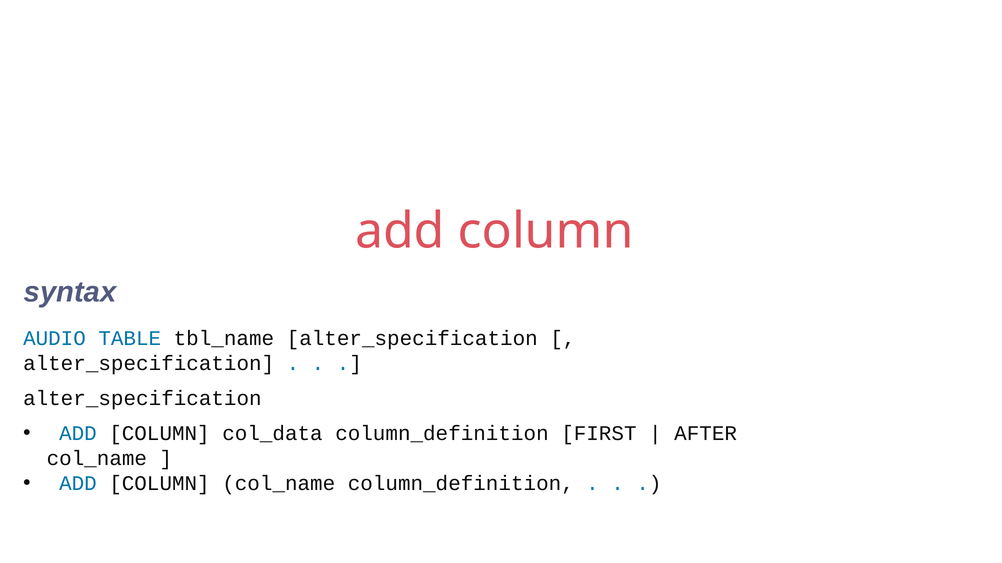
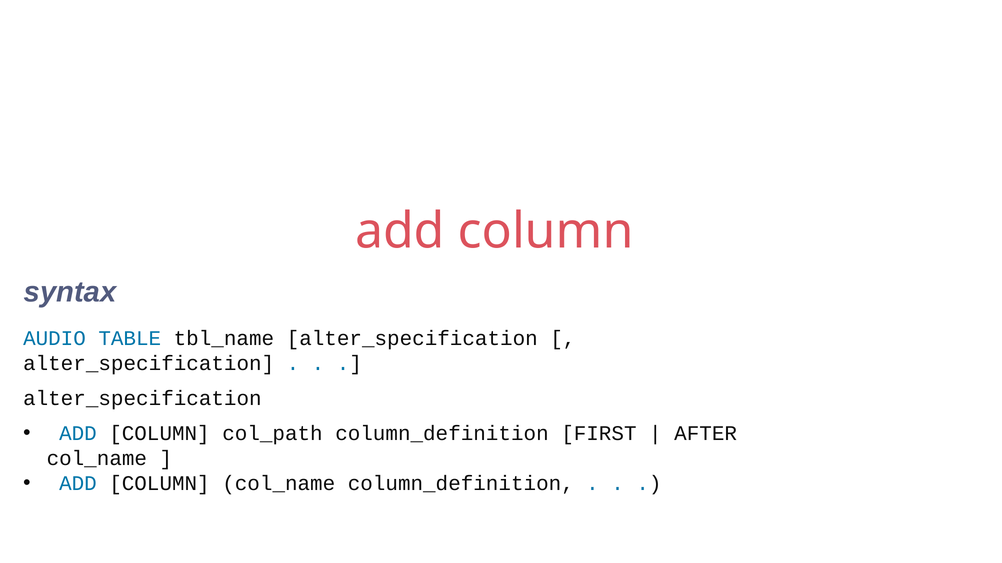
col_data: col_data -> col_path
